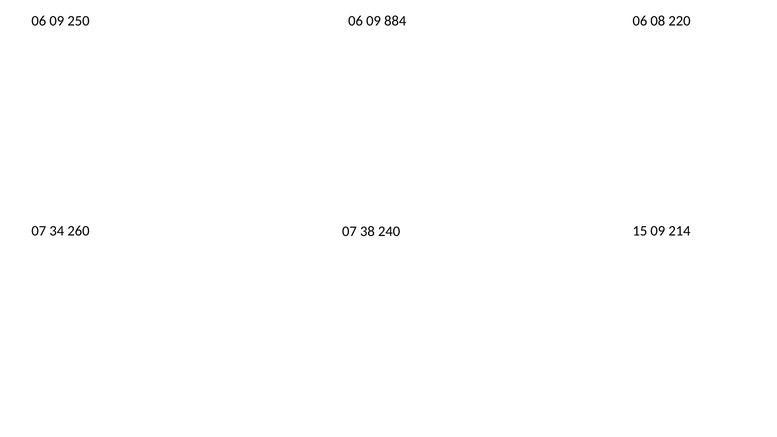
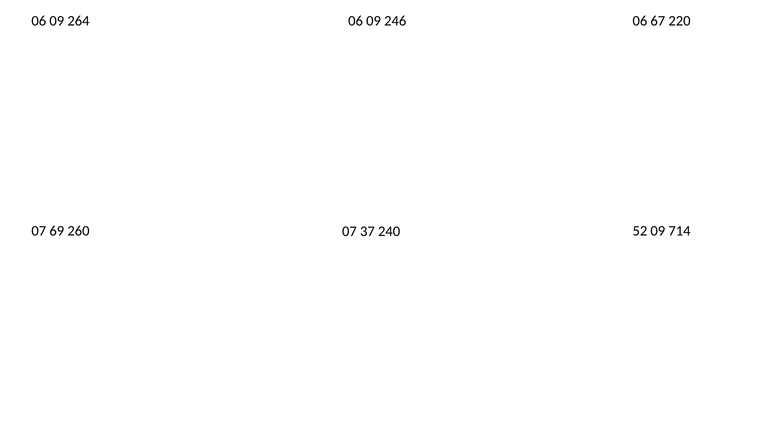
250: 250 -> 264
884: 884 -> 246
08: 08 -> 67
34: 34 -> 69
38: 38 -> 37
15: 15 -> 52
214: 214 -> 714
